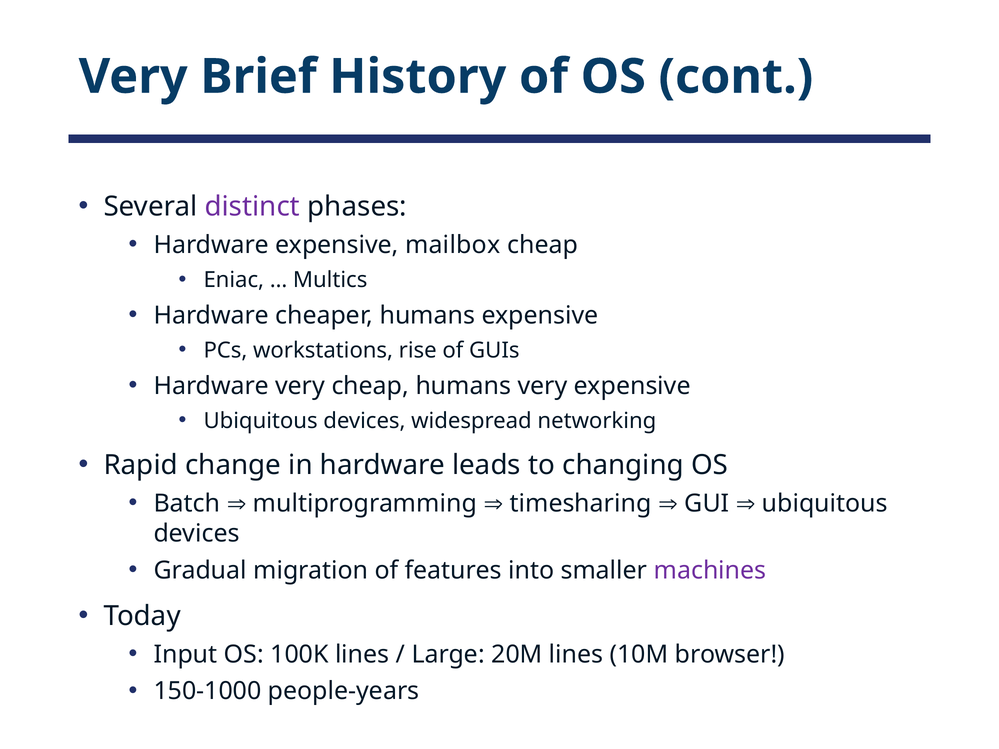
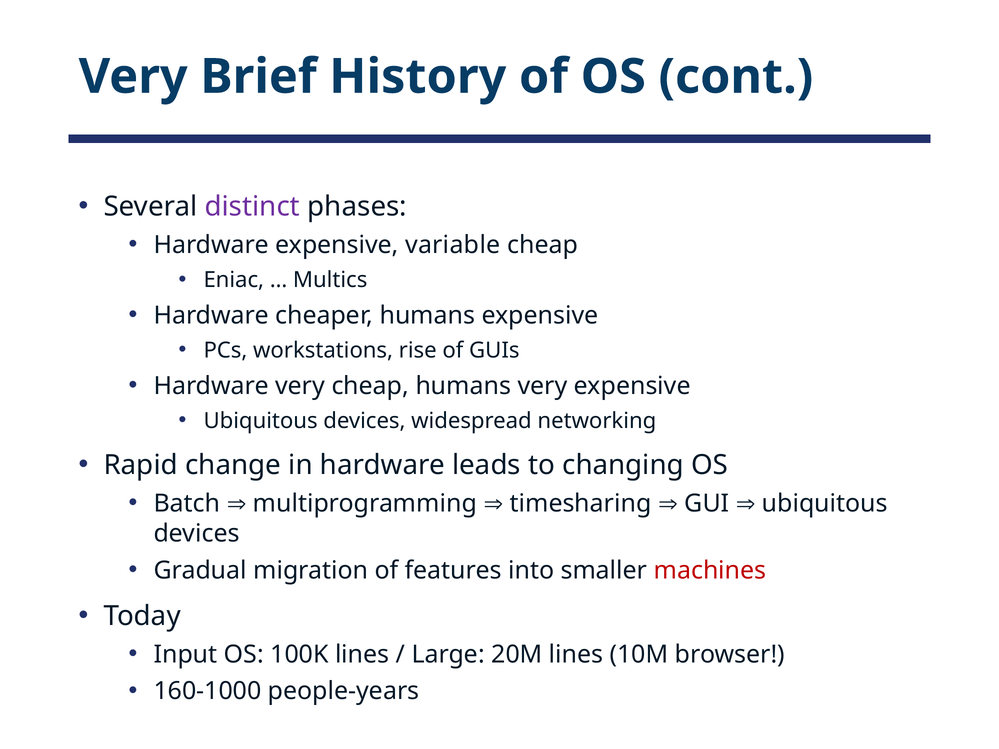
mailbox: mailbox -> variable
machines colour: purple -> red
150-1000: 150-1000 -> 160-1000
